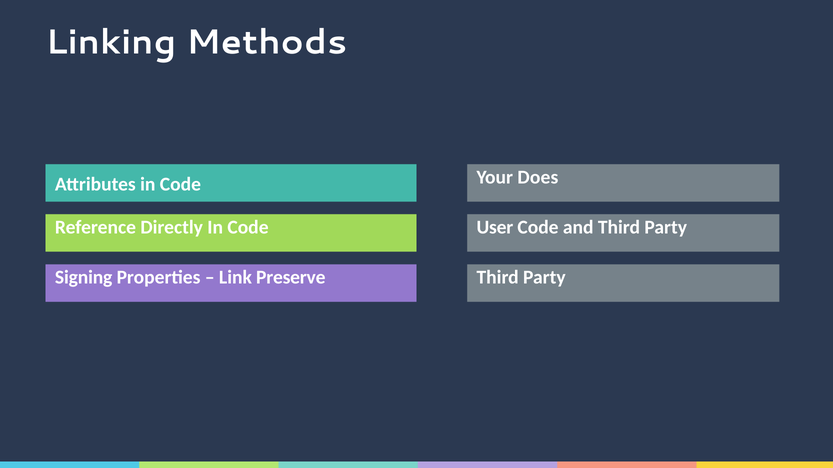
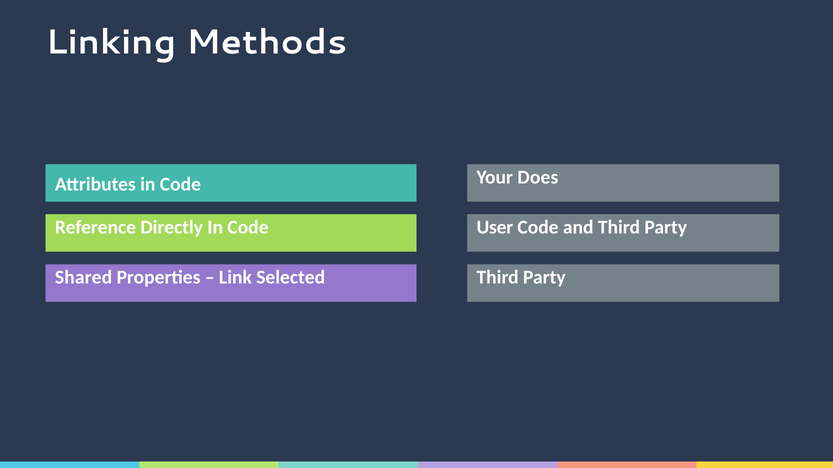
Signing: Signing -> Shared
Preserve: Preserve -> Selected
